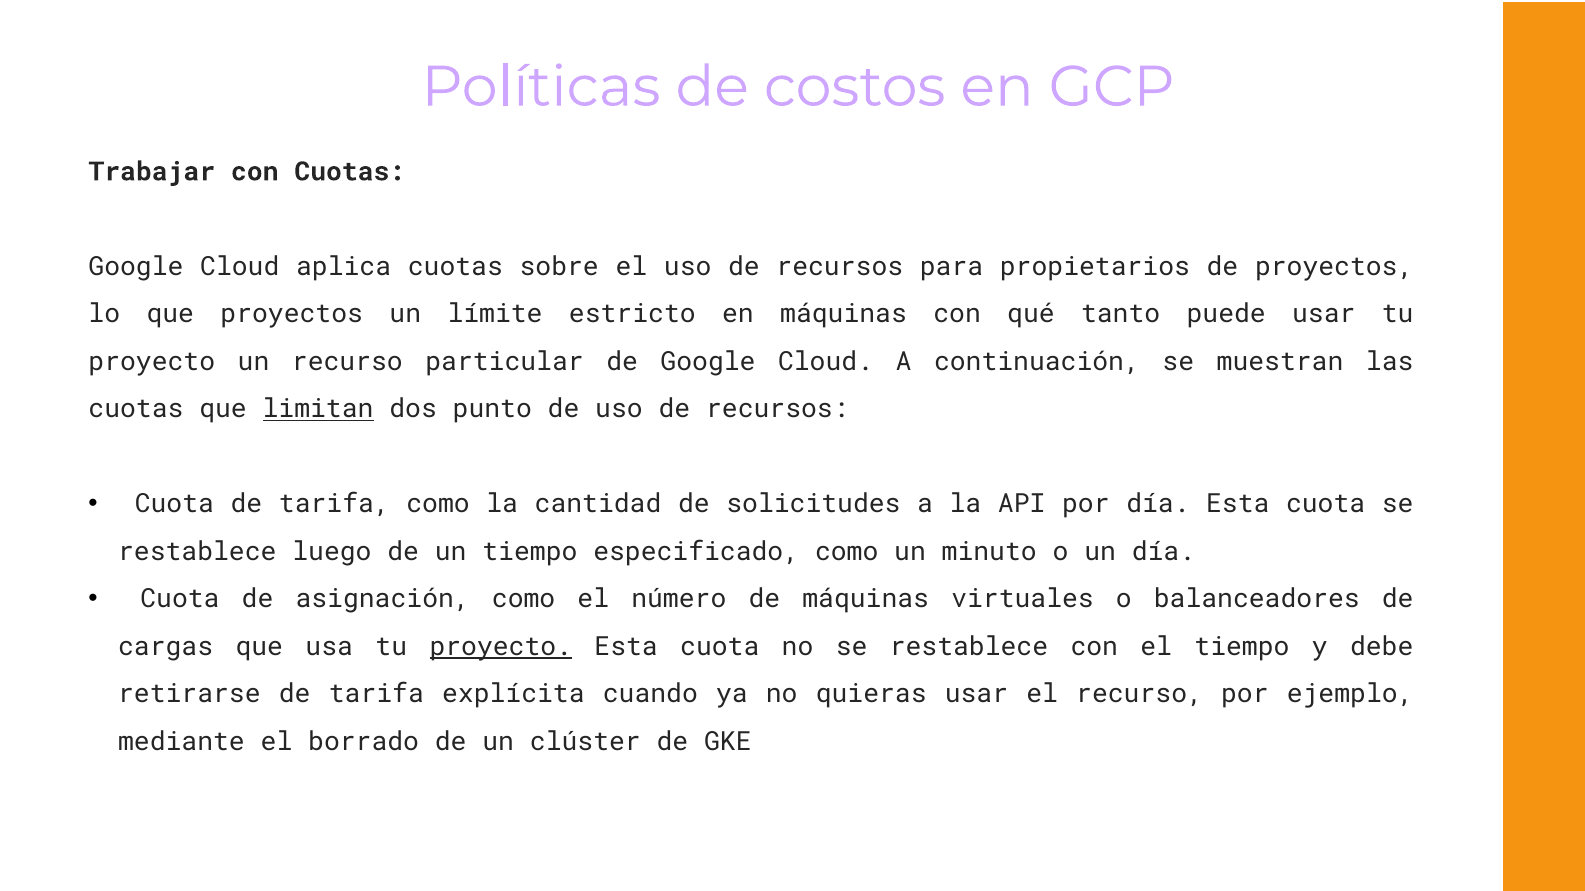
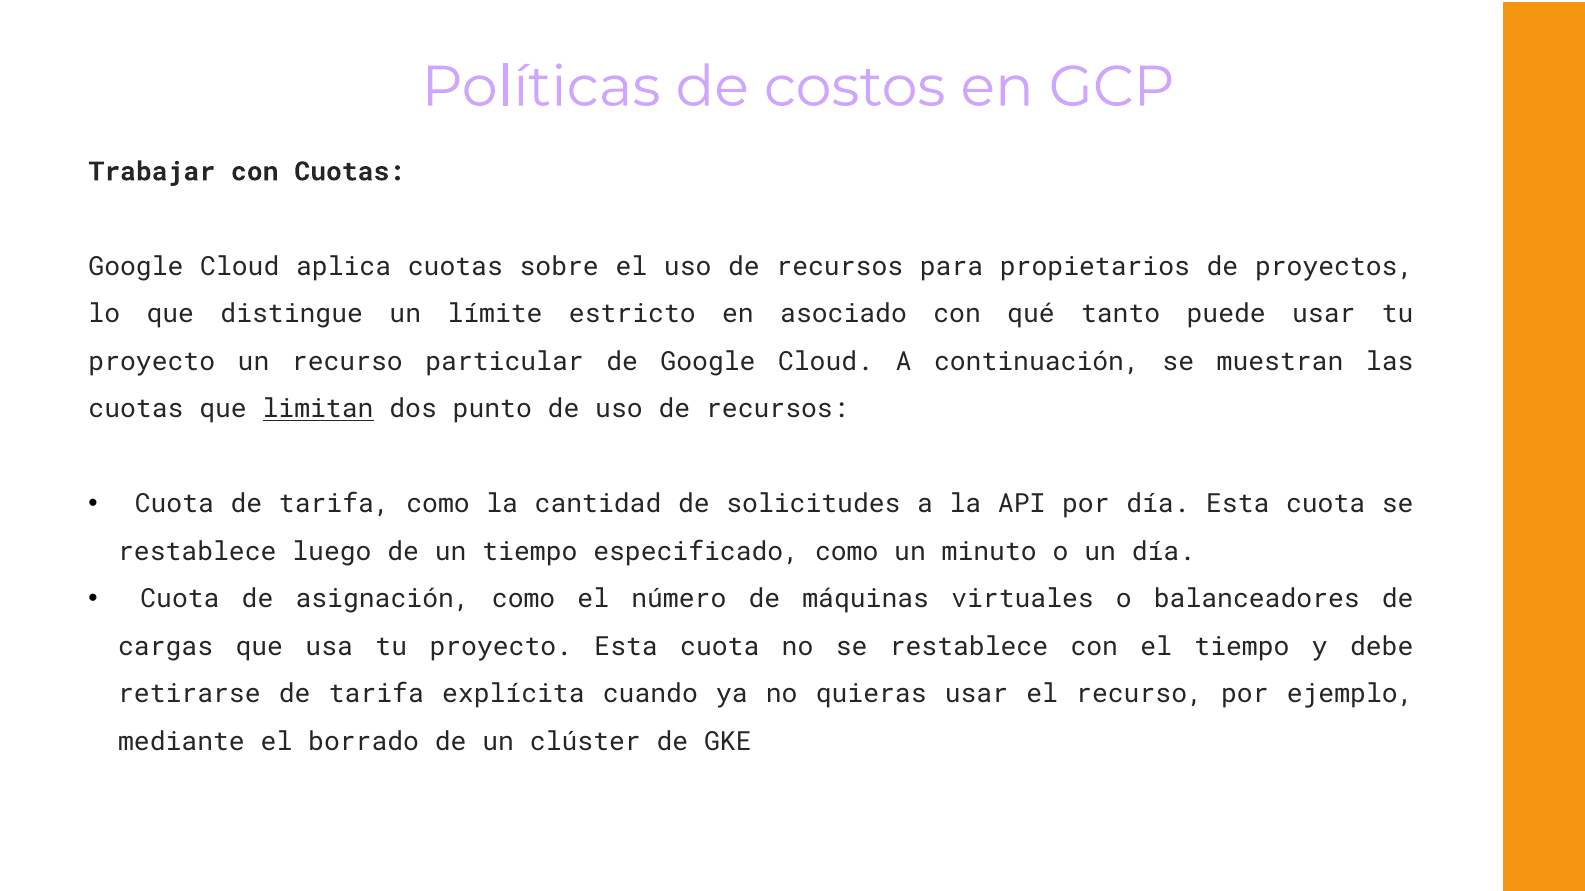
que proyectos: proyectos -> distingue
en máquinas: máquinas -> asociado
proyecto at (501, 647) underline: present -> none
